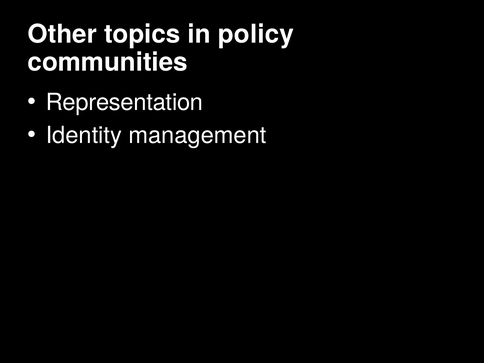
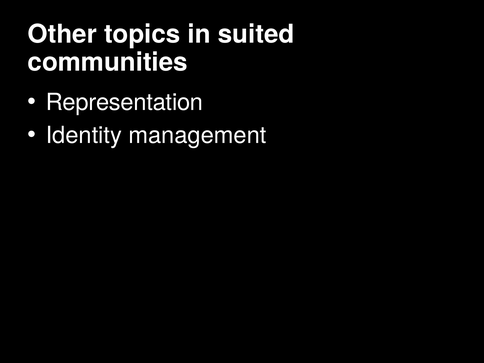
policy: policy -> suited
